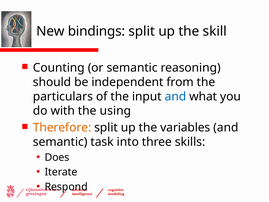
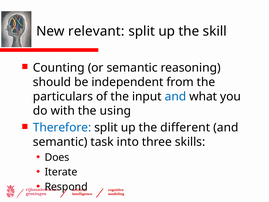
bindings: bindings -> relevant
Therefore colour: orange -> blue
variables: variables -> different
